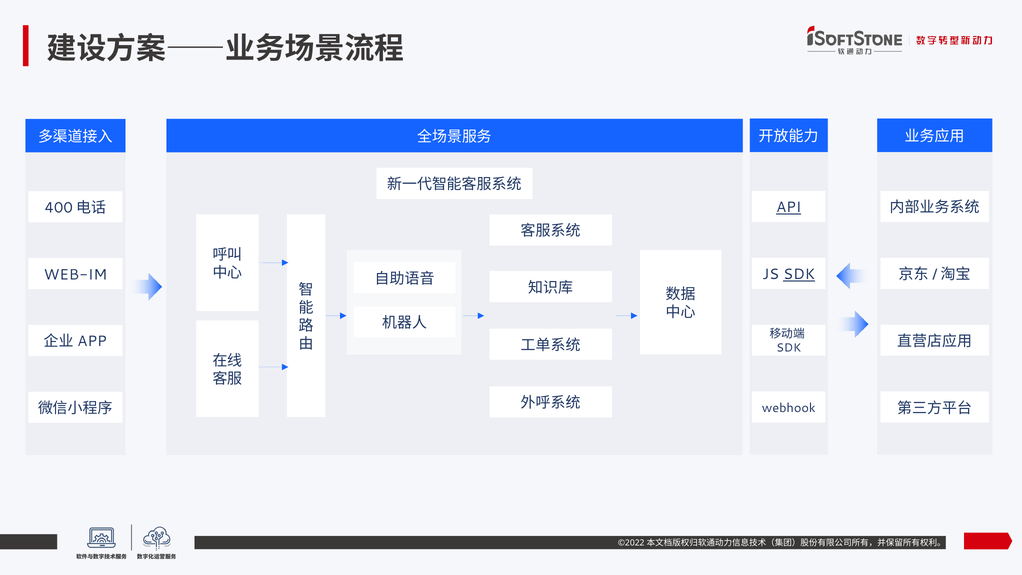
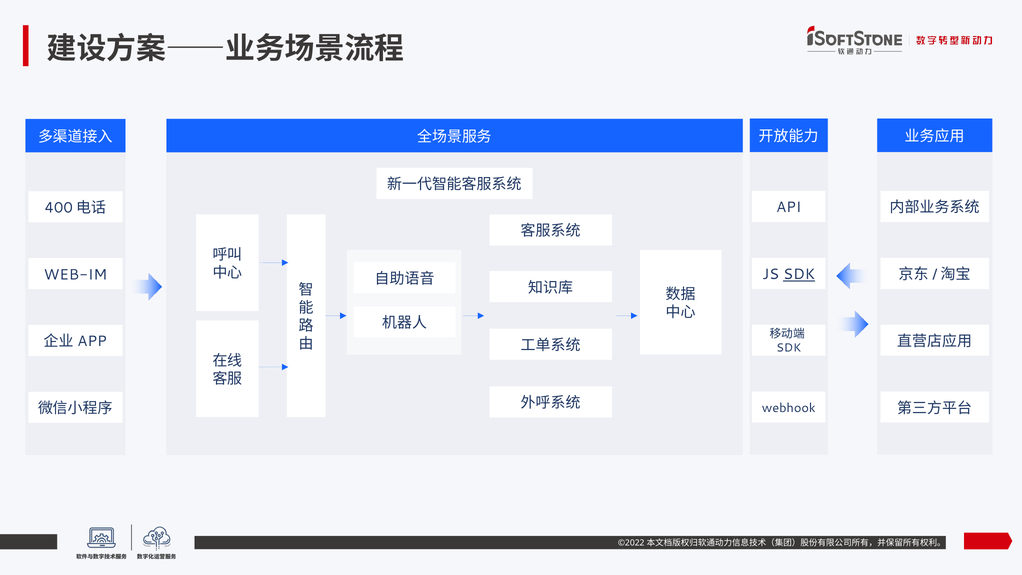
API underline: present -> none
